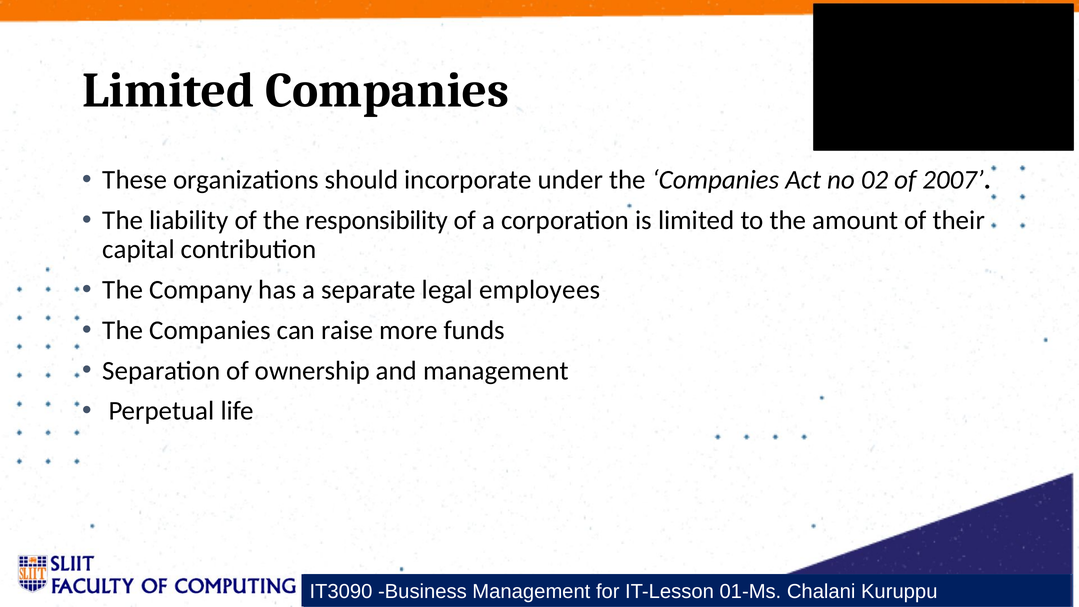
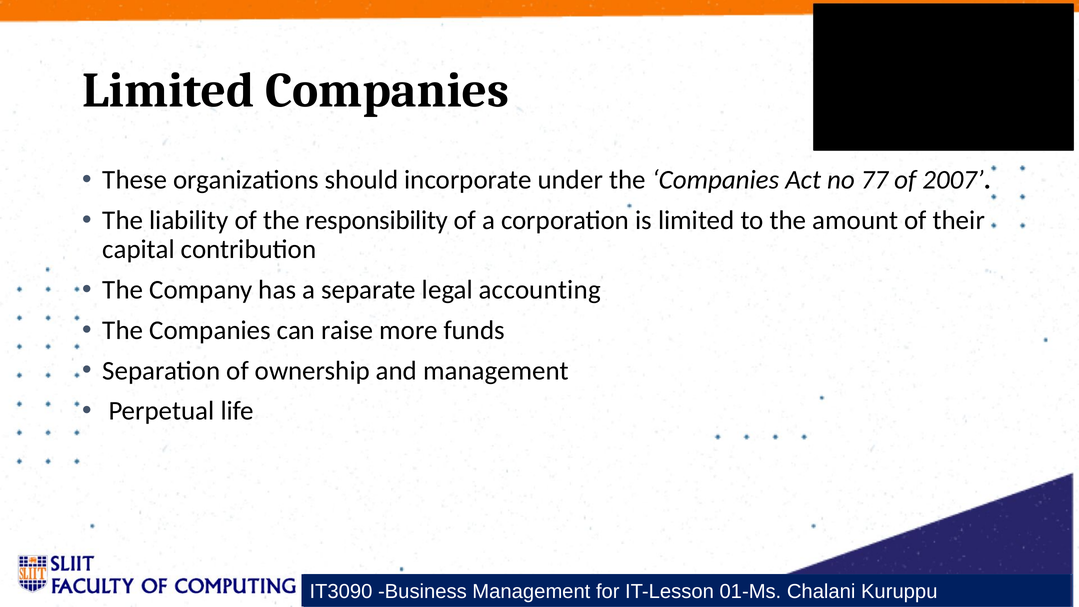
02: 02 -> 77
employees: employees -> accounting
